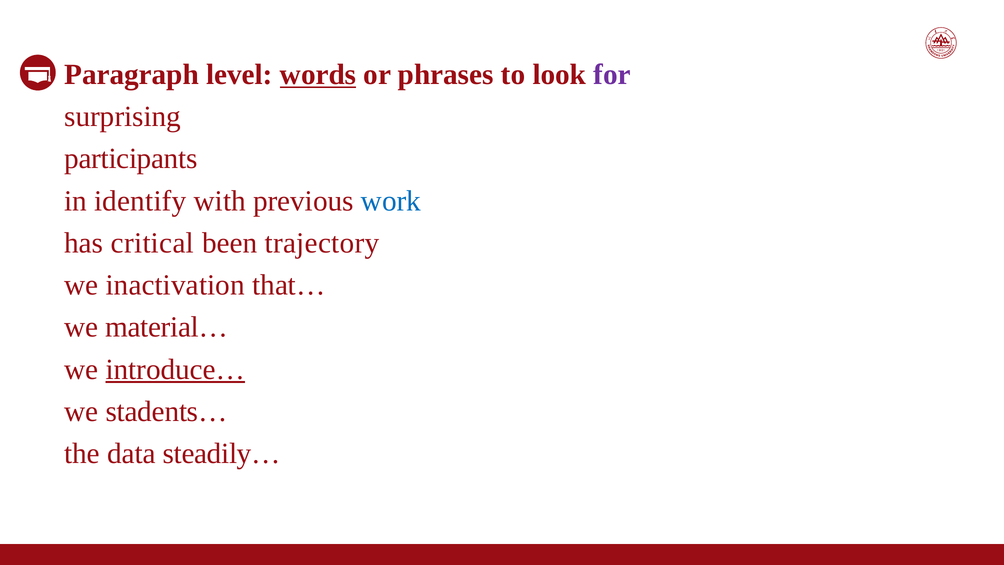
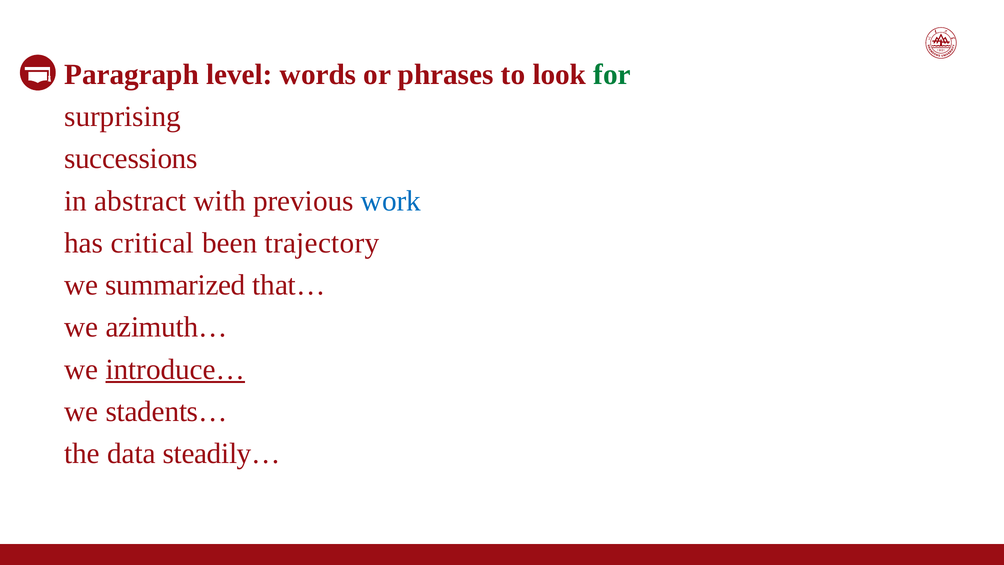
words underline: present -> none
for colour: purple -> green
participants: participants -> successions
identify: identify -> abstract
inactivation: inactivation -> summarized
material…: material… -> azimuth…
